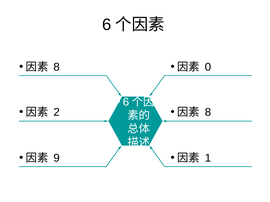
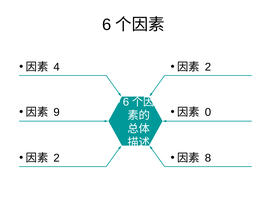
8 at (57, 67): 8 -> 4
0 at (208, 67): 0 -> 2
2: 2 -> 9
8 at (208, 112): 8 -> 0
9 at (57, 158): 9 -> 2
1: 1 -> 8
